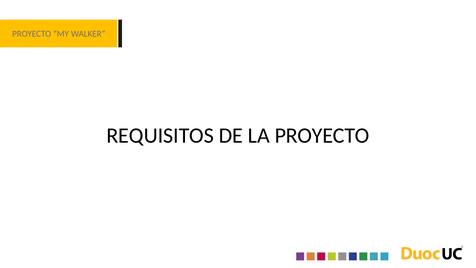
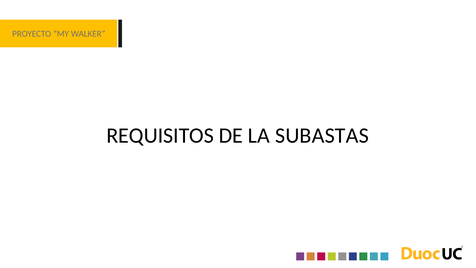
LA PROYECTO: PROYECTO -> SUBASTAS
